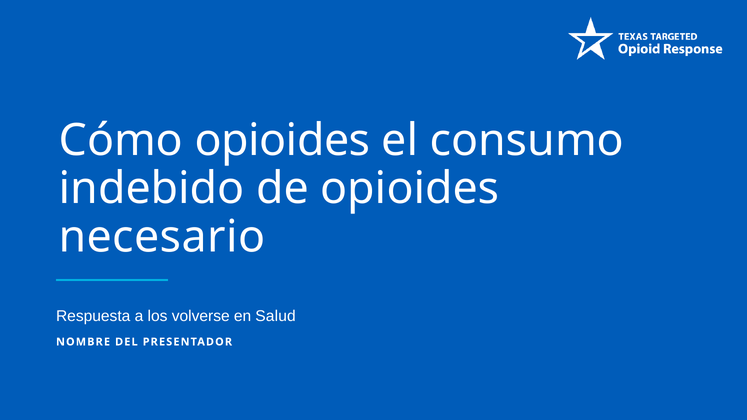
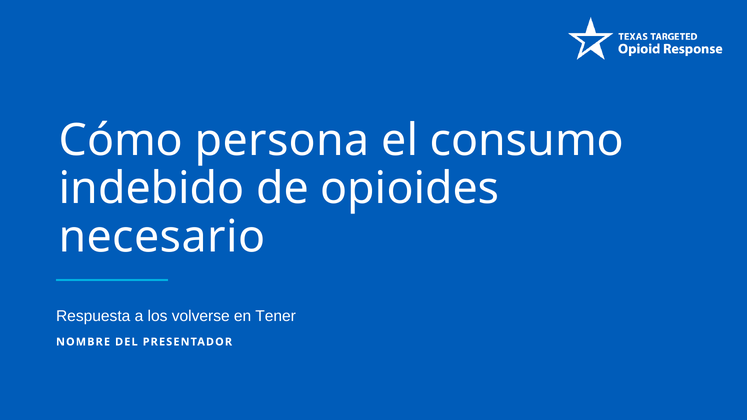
Cómo opioides: opioides -> persona
Salud: Salud -> Tener
